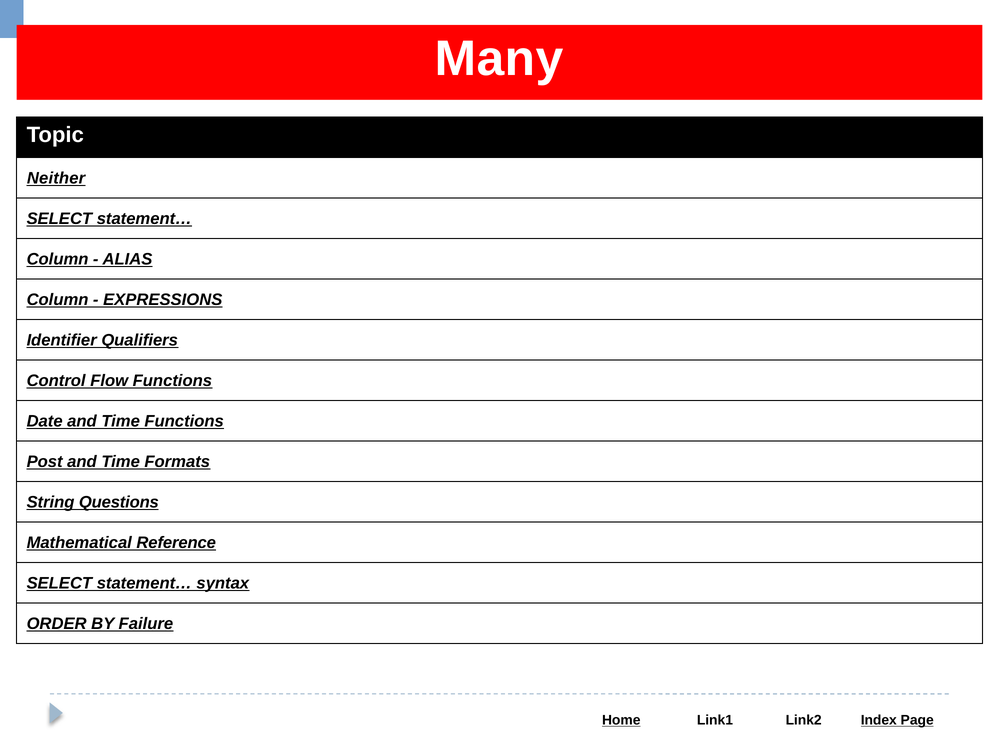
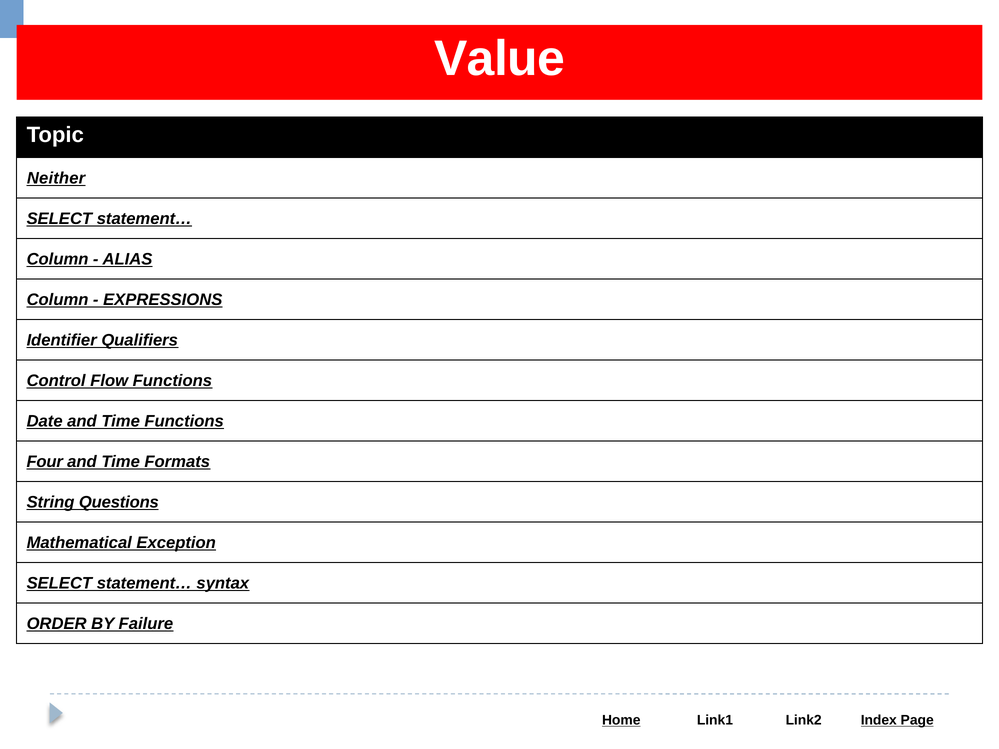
Many: Many -> Value
Post: Post -> Four
Reference: Reference -> Exception
